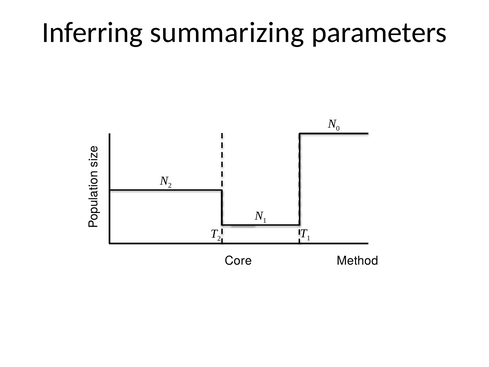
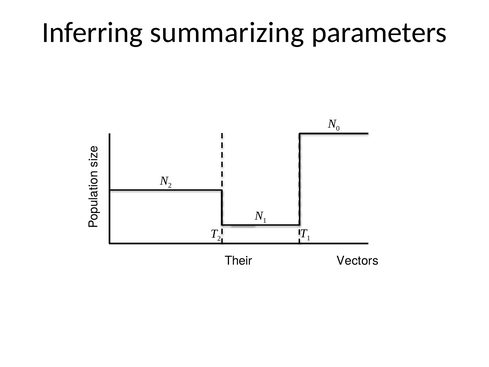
Core: Core -> Their
Method: Method -> Vectors
